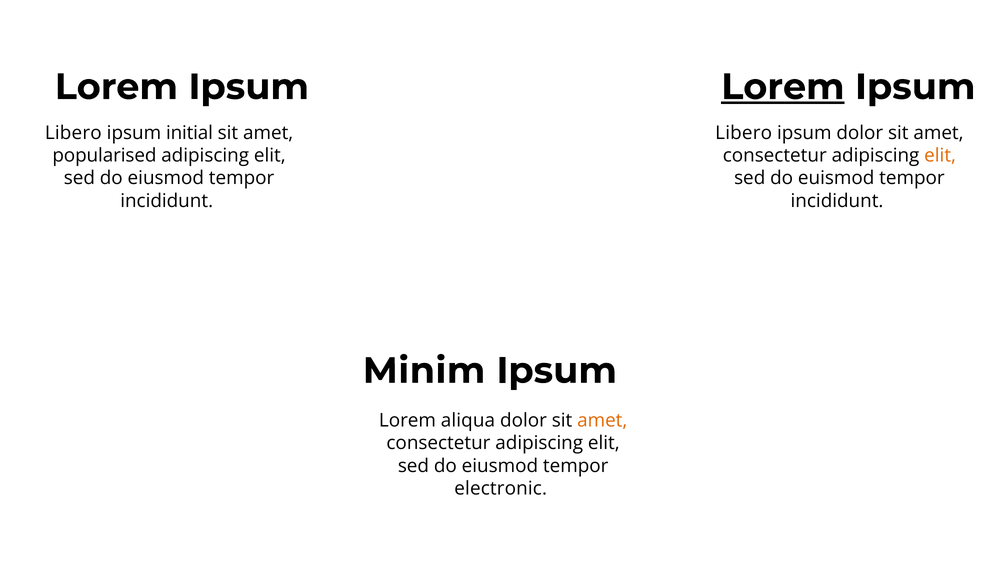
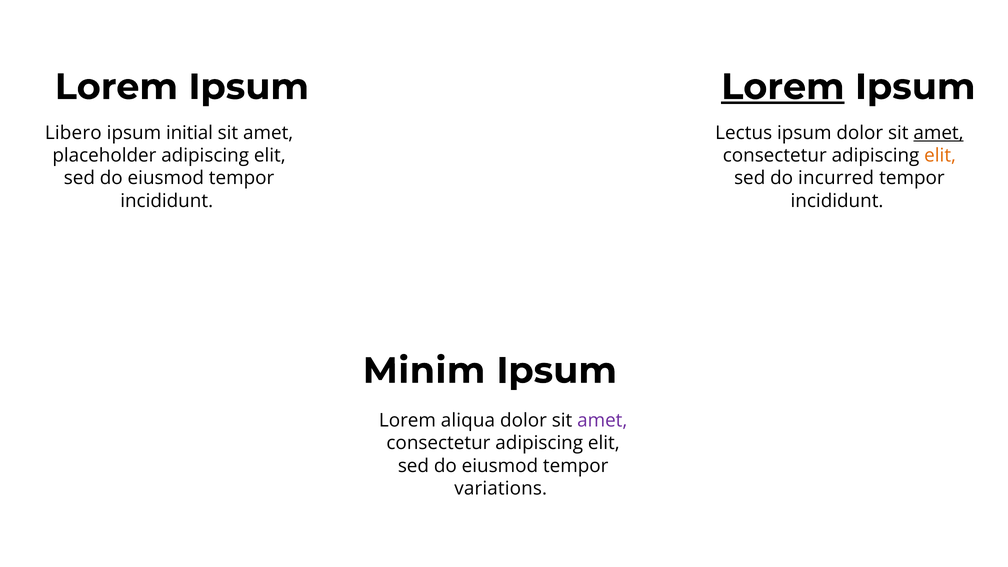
Libero at (744, 133): Libero -> Lectus
amet at (939, 133) underline: none -> present
popularised: popularised -> placeholder
euismod: euismod -> incurred
amet at (602, 420) colour: orange -> purple
electronic: electronic -> variations
